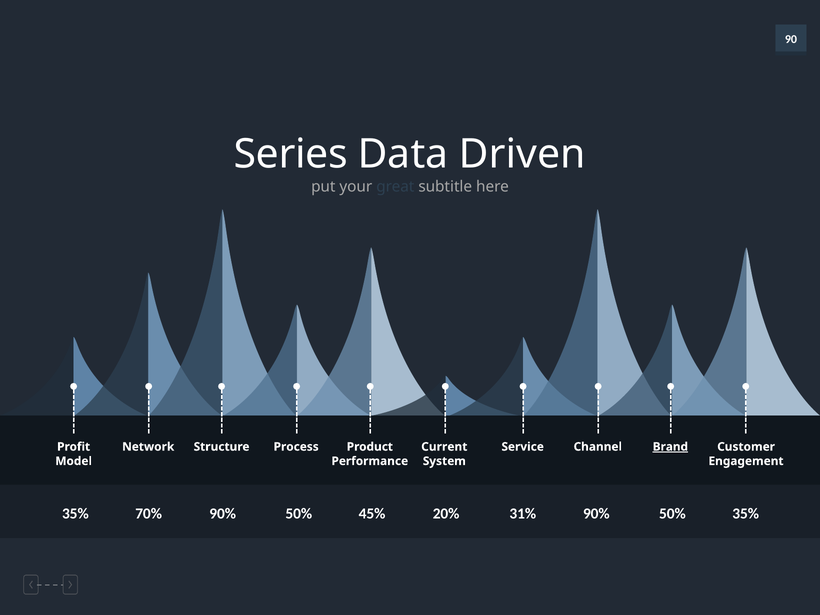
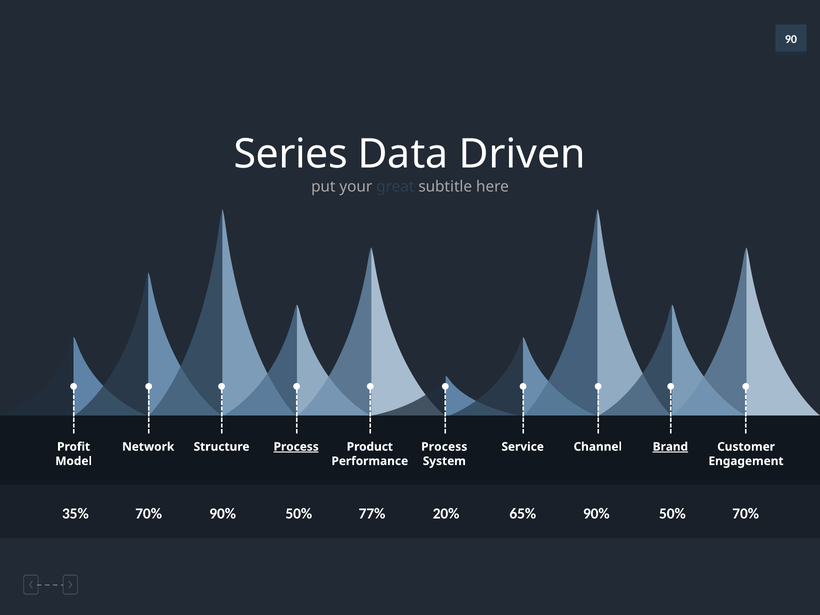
Process at (296, 447) underline: none -> present
Current at (444, 447): Current -> Process
45%: 45% -> 77%
31%: 31% -> 65%
50% 35%: 35% -> 70%
